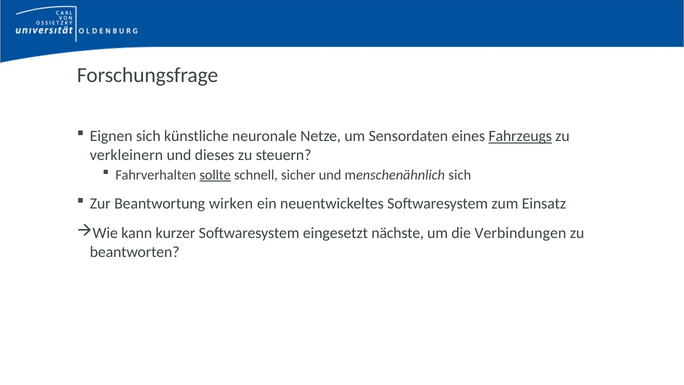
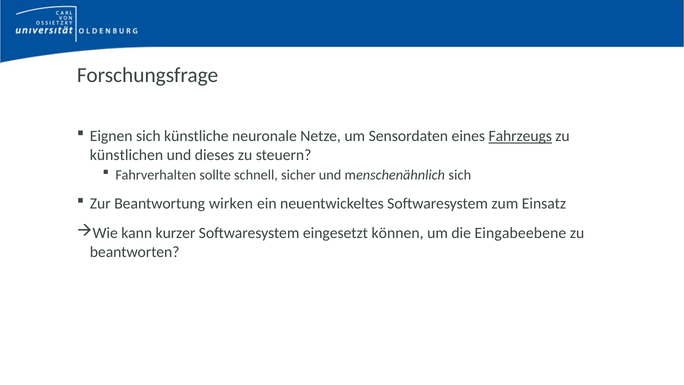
verkleinern: verkleinern -> künstlichen
sollte underline: present -> none
nächste: nächste -> können
Verbindungen: Verbindungen -> Eingabeebene
